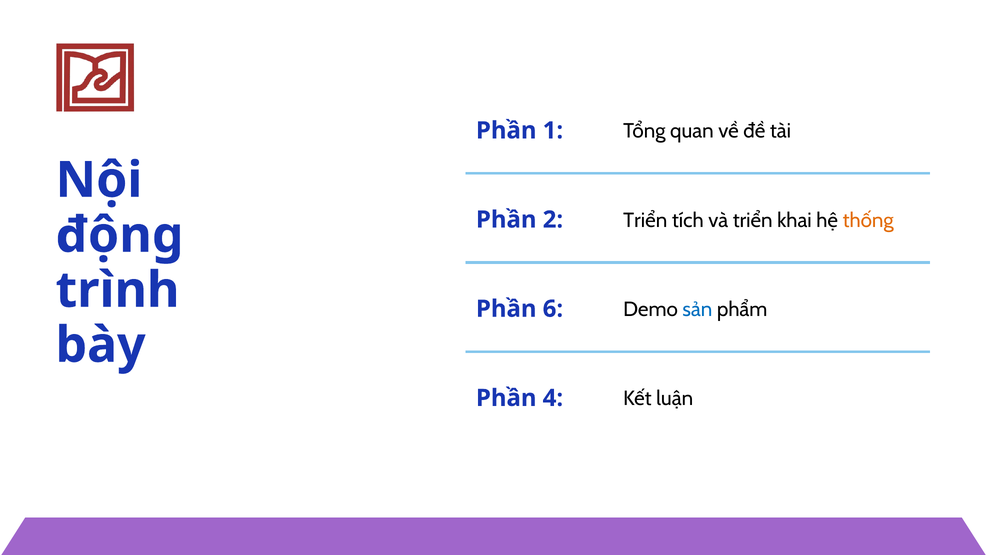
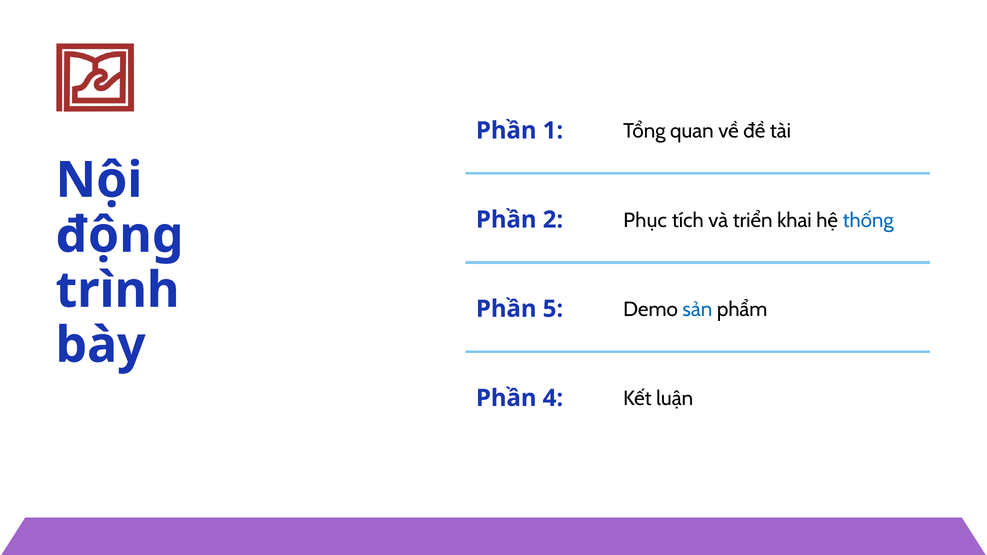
2 Triển: Triển -> Phục
thống colour: orange -> blue
6: 6 -> 5
